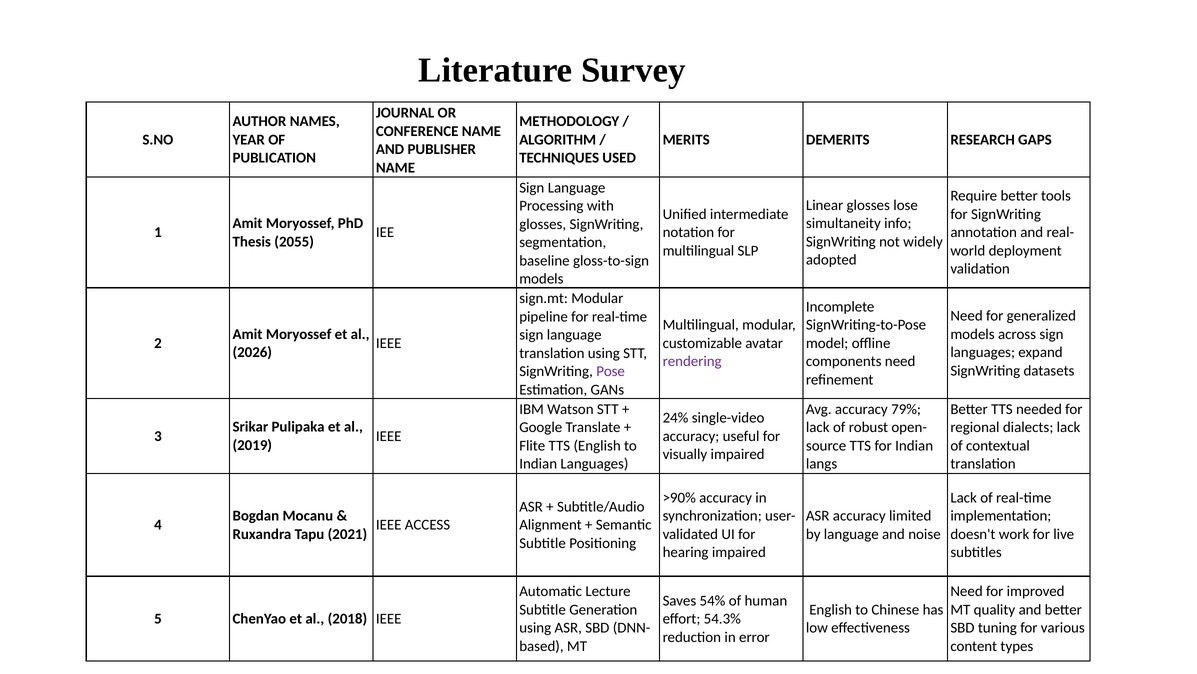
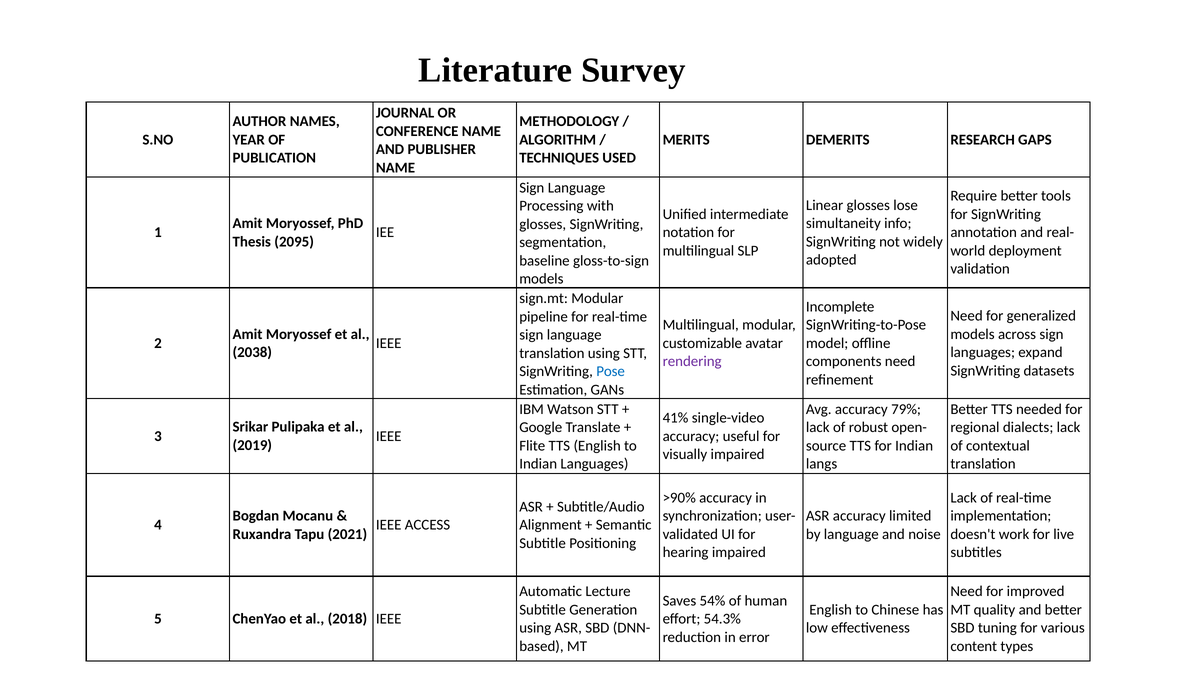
2055: 2055 -> 2095
2026: 2026 -> 2038
Pose colour: purple -> blue
24%: 24% -> 41%
